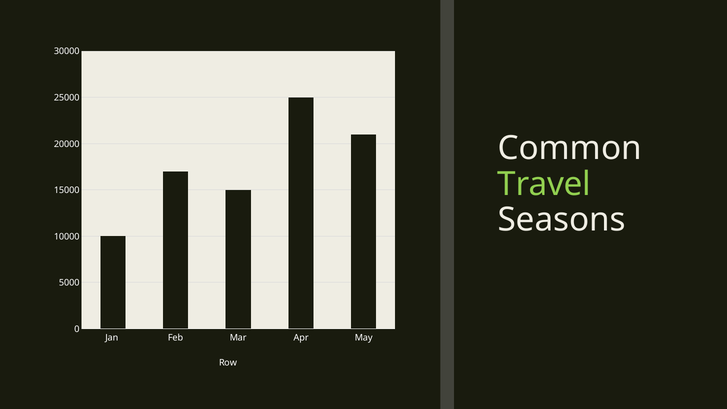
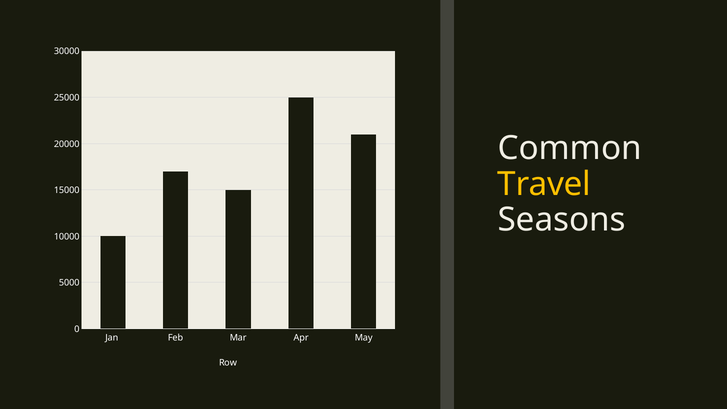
Travel colour: light green -> yellow
